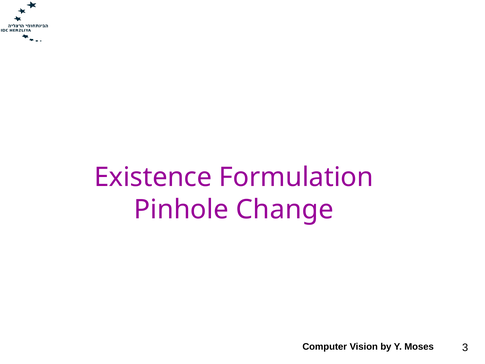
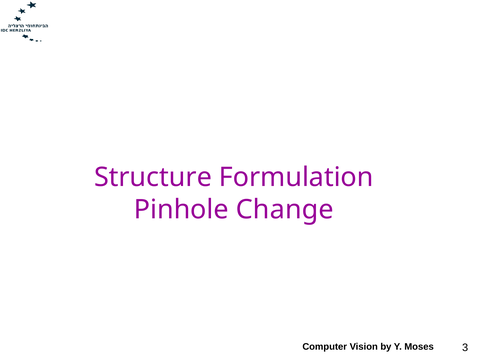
Existence: Existence -> Structure
